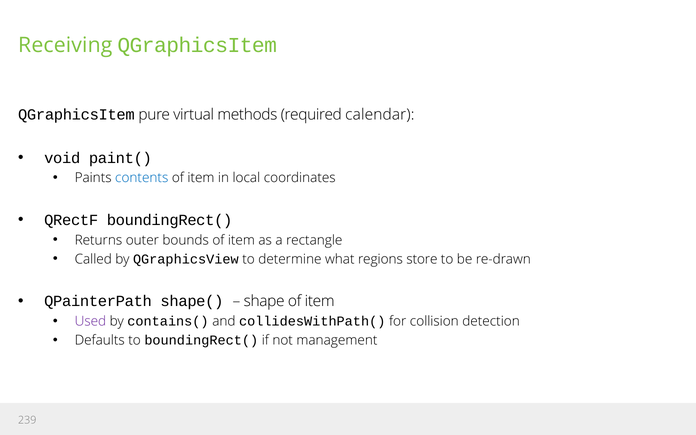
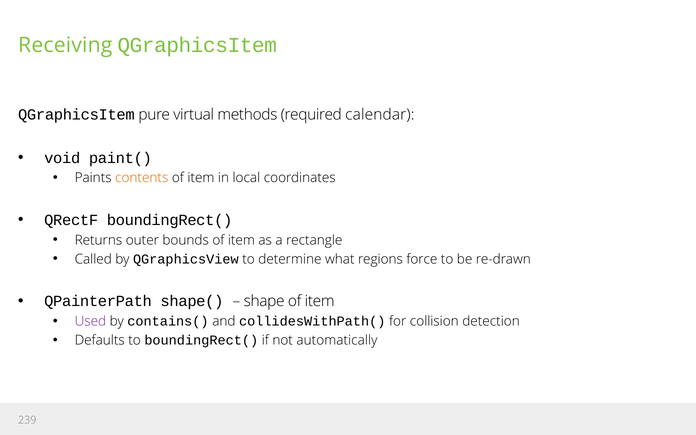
contents colour: blue -> orange
store: store -> force
management: management -> automatically
